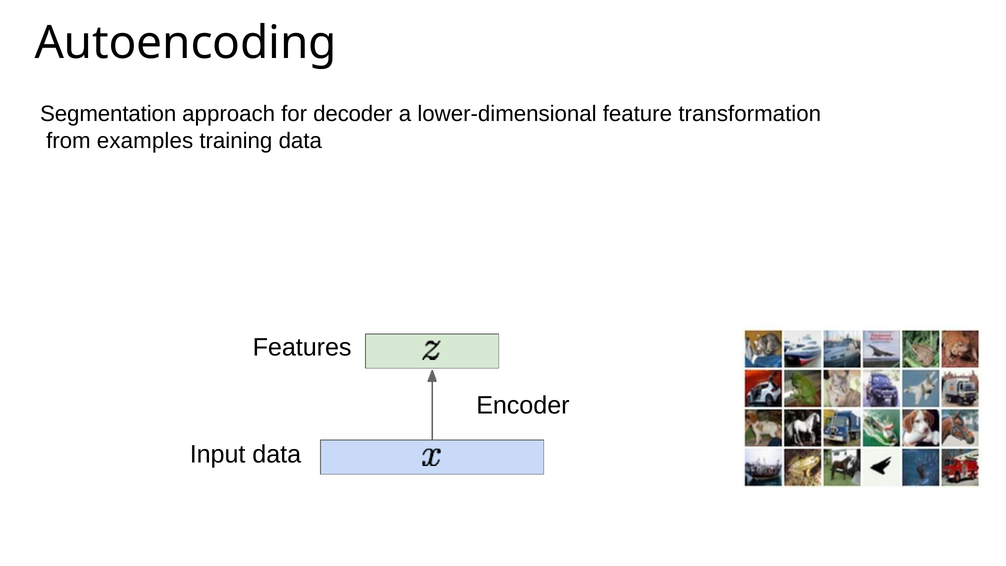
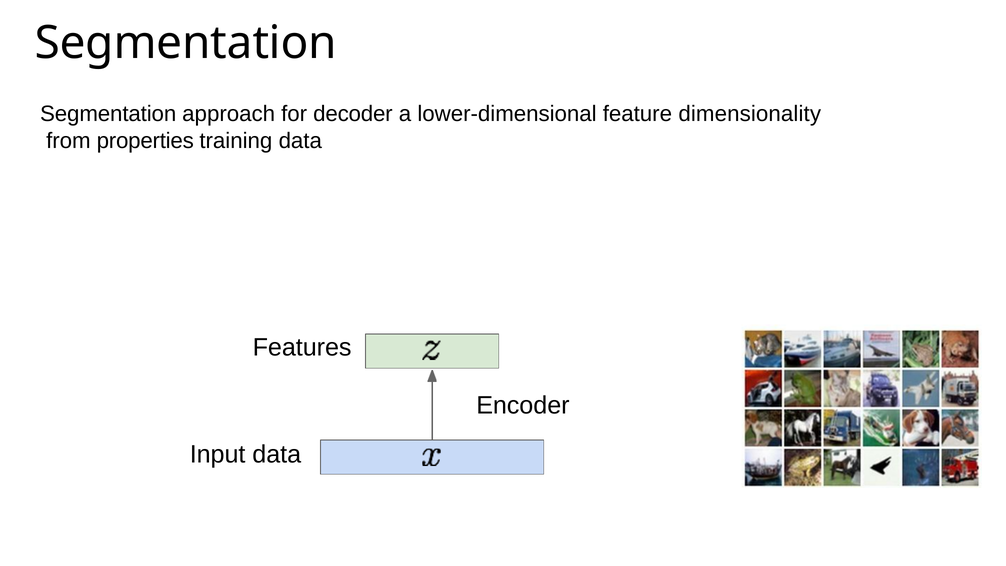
Autoencoding at (186, 43): Autoencoding -> Segmentation
transformation: transformation -> dimensionality
examples: examples -> properties
